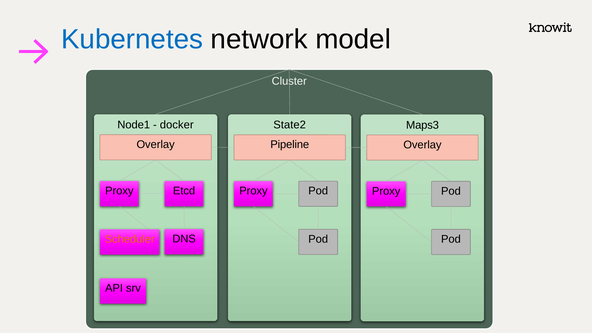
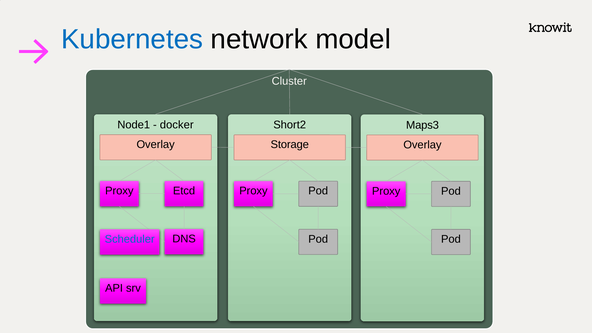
State2: State2 -> Short2
Pipeline: Pipeline -> Storage
Scheduler colour: orange -> blue
